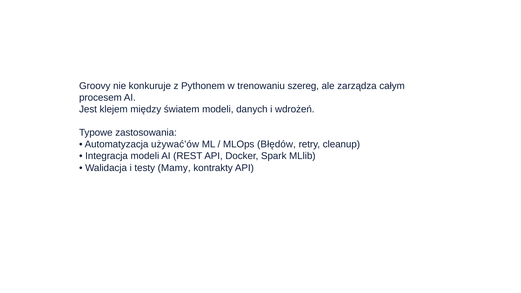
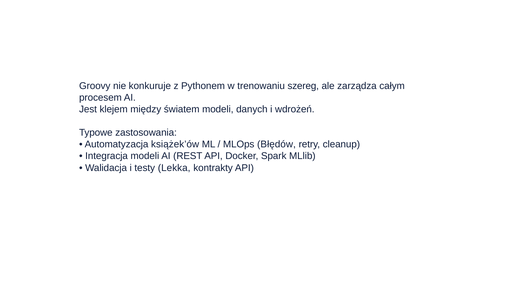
używać’ów: używać’ów -> książek’ów
Mamy: Mamy -> Lekka
